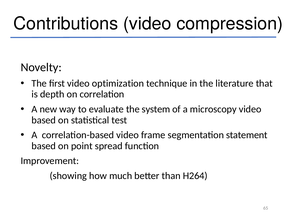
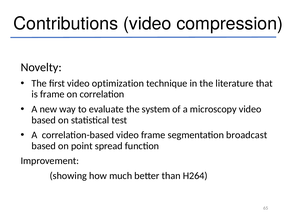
is depth: depth -> frame
statement: statement -> broadcast
